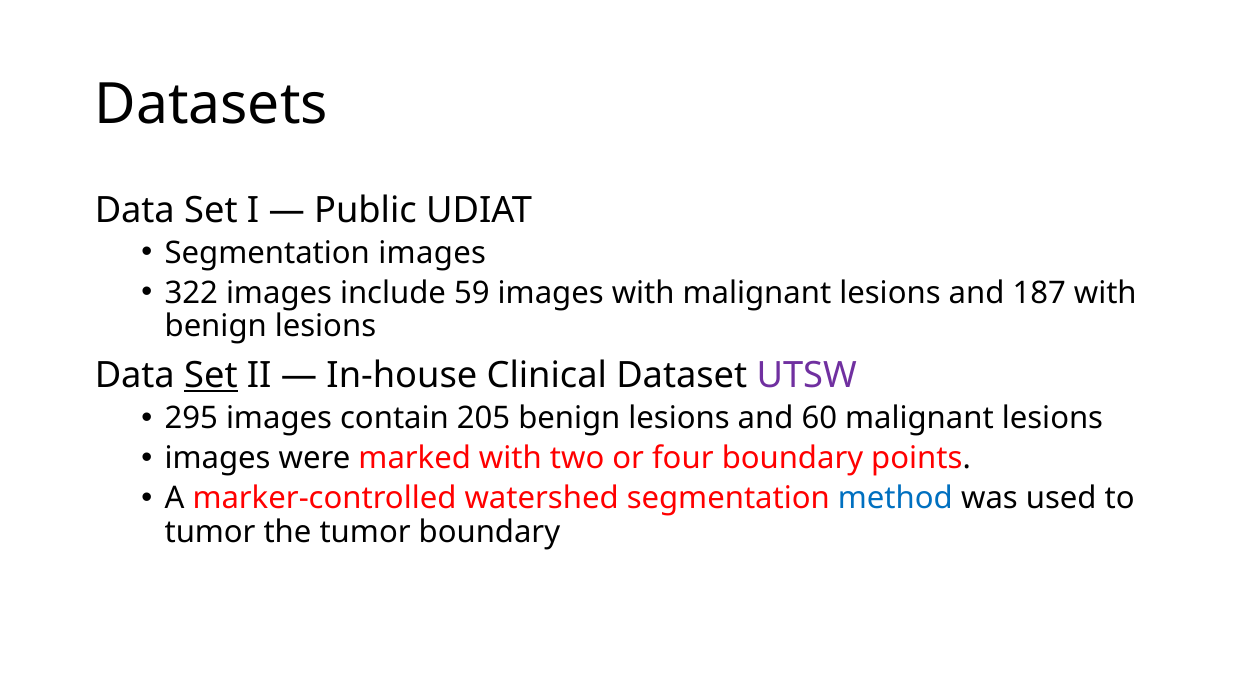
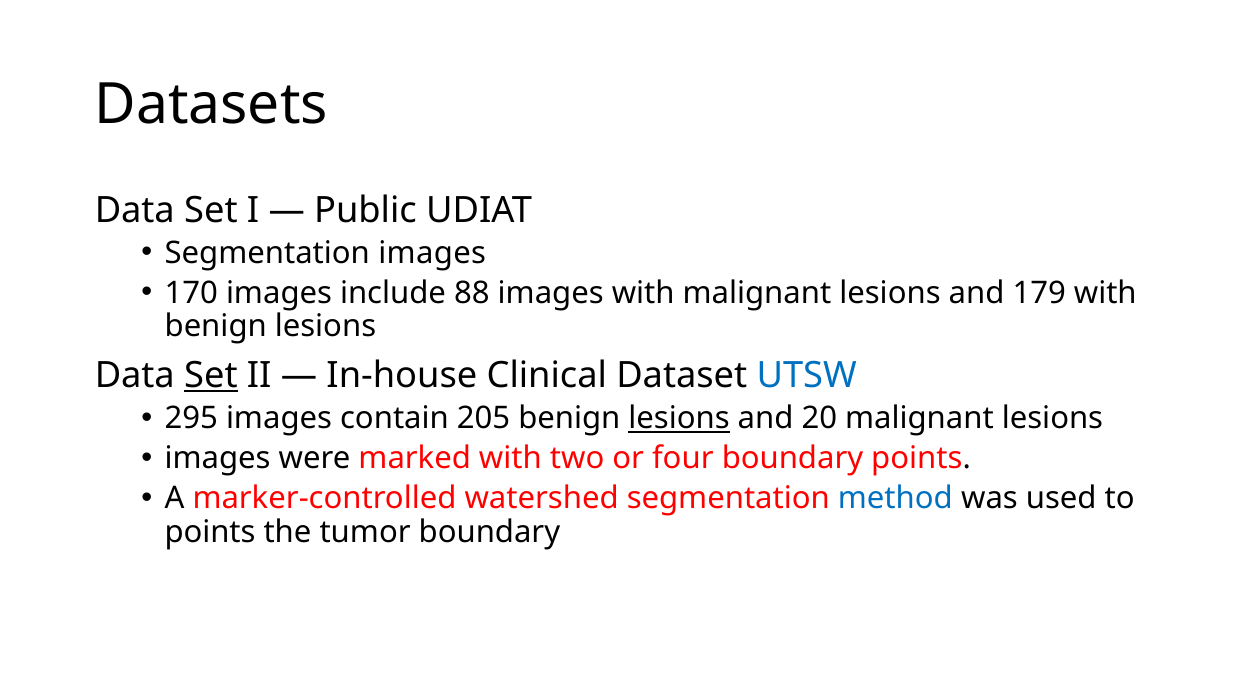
322: 322 -> 170
59: 59 -> 88
187: 187 -> 179
UTSW colour: purple -> blue
lesions at (679, 419) underline: none -> present
60: 60 -> 20
tumor at (210, 532): tumor -> points
